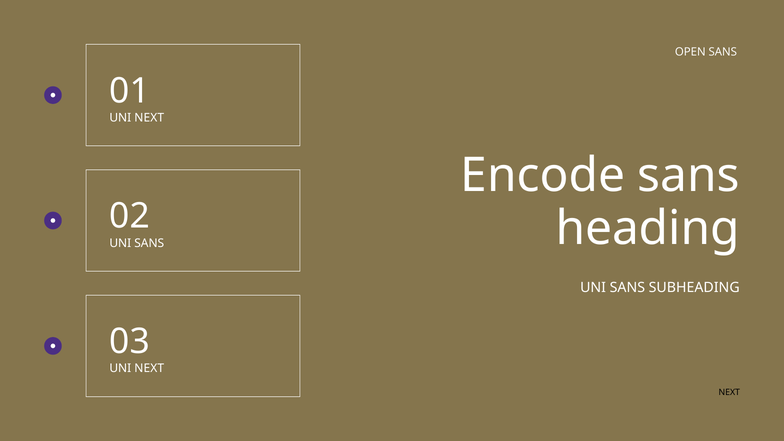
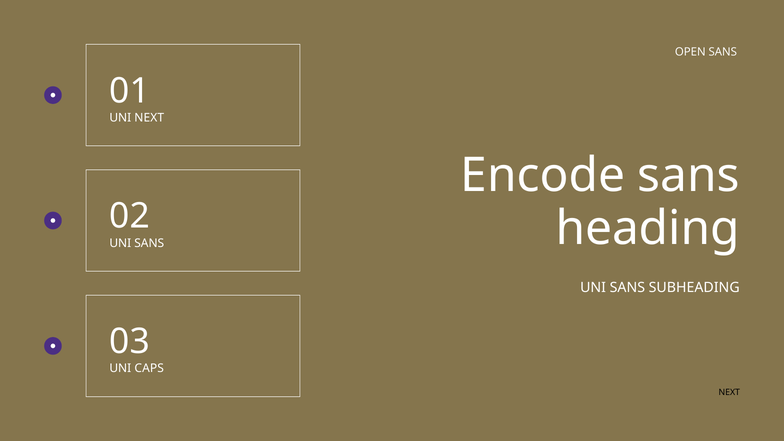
NEXT at (149, 369): NEXT -> CAPS
